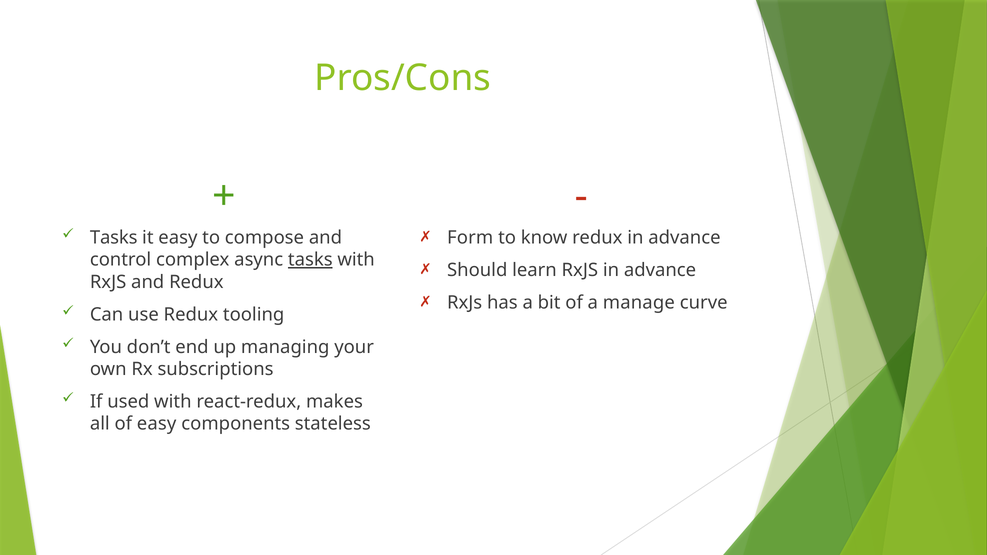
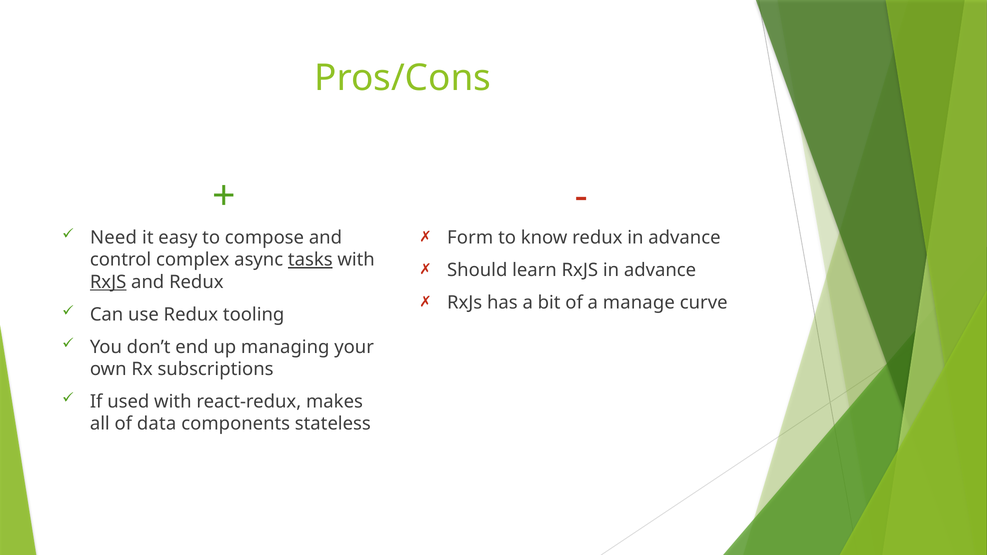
Tasks at (114, 238): Tasks -> Need
RxJS at (108, 282) underline: none -> present
of easy: easy -> data
